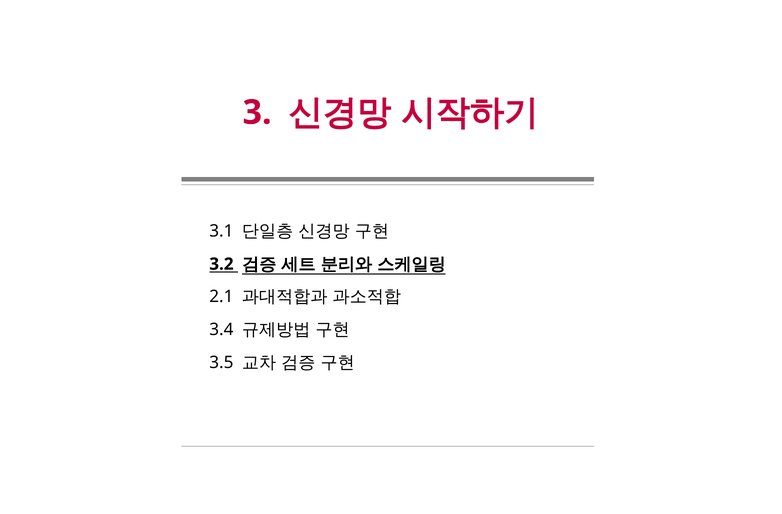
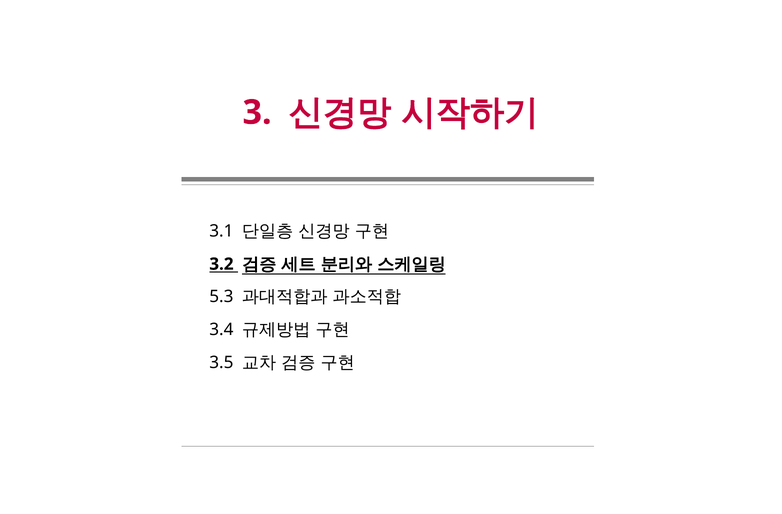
2.1: 2.1 -> 5.3
